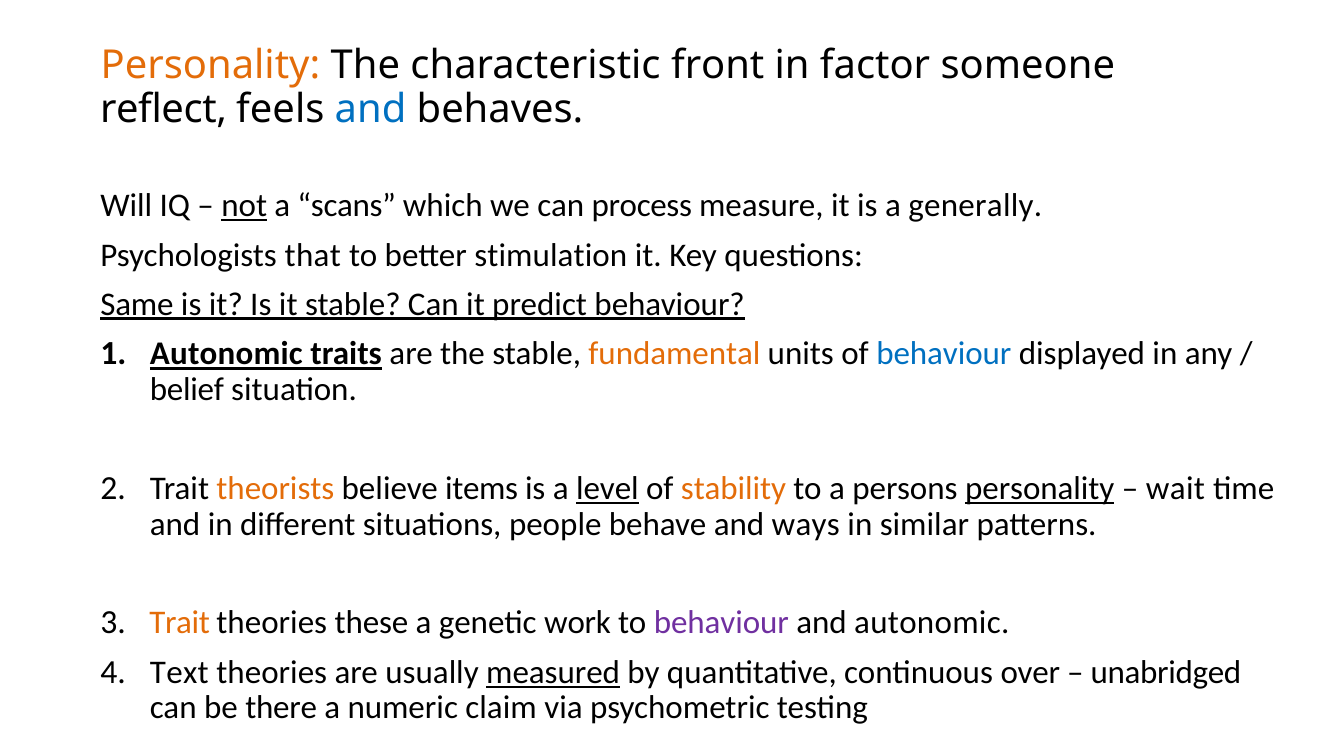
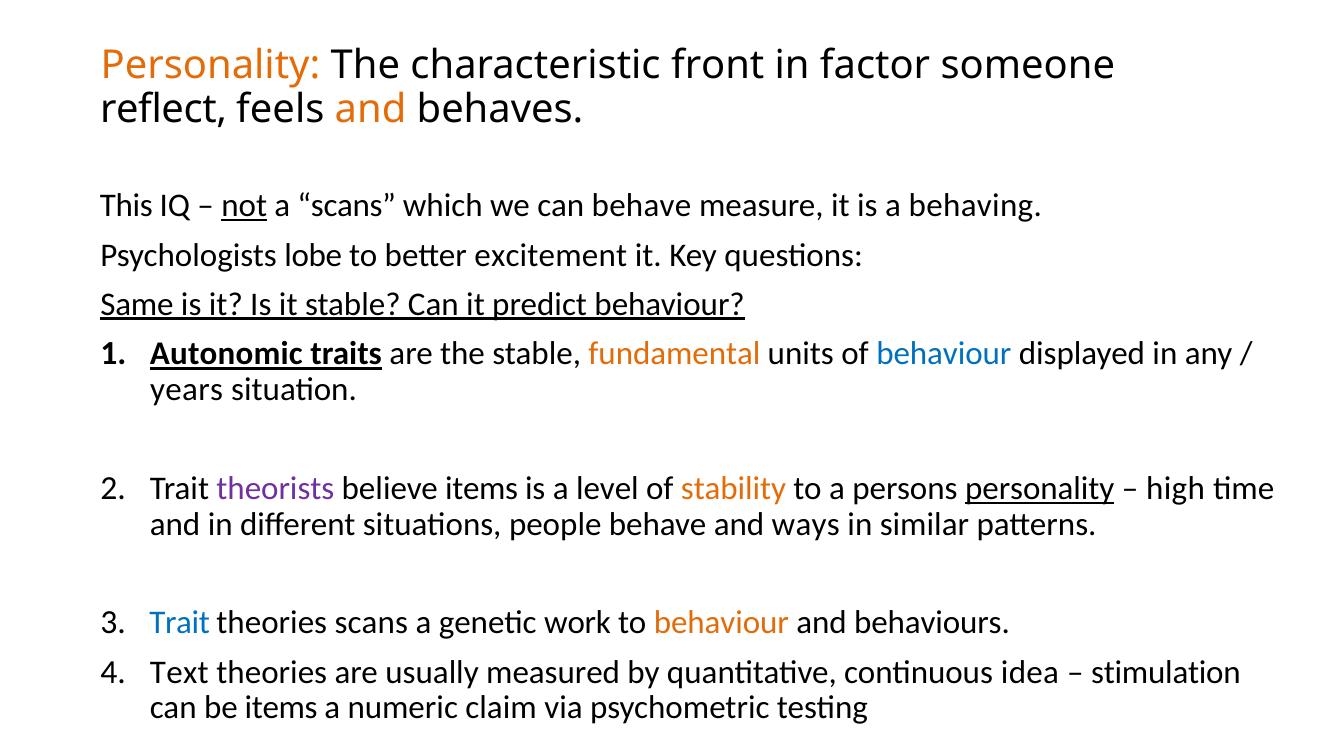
and at (371, 109) colour: blue -> orange
Will: Will -> This
can process: process -> behave
generally: generally -> behaving
that: that -> lobe
stimulation: stimulation -> excitement
belief: belief -> years
theorists colour: orange -> purple
level underline: present -> none
wait: wait -> high
Trait at (180, 623) colour: orange -> blue
theories these: these -> scans
behaviour at (721, 623) colour: purple -> orange
and autonomic: autonomic -> behaviours
measured underline: present -> none
over: over -> idea
unabridged: unabridged -> stimulation
be there: there -> items
